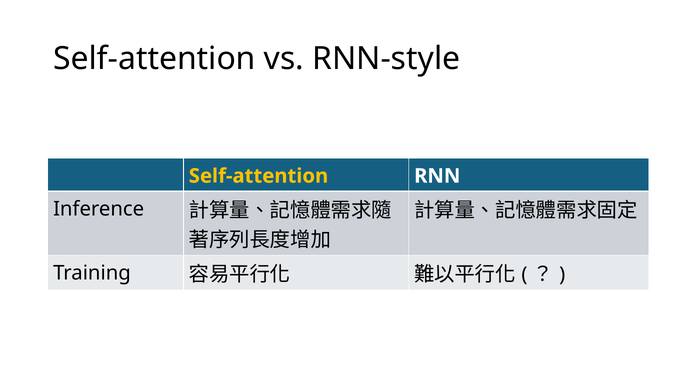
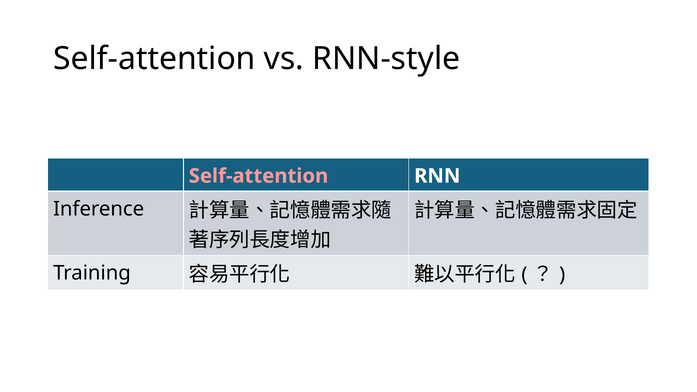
Self-attention at (258, 176) colour: yellow -> pink
